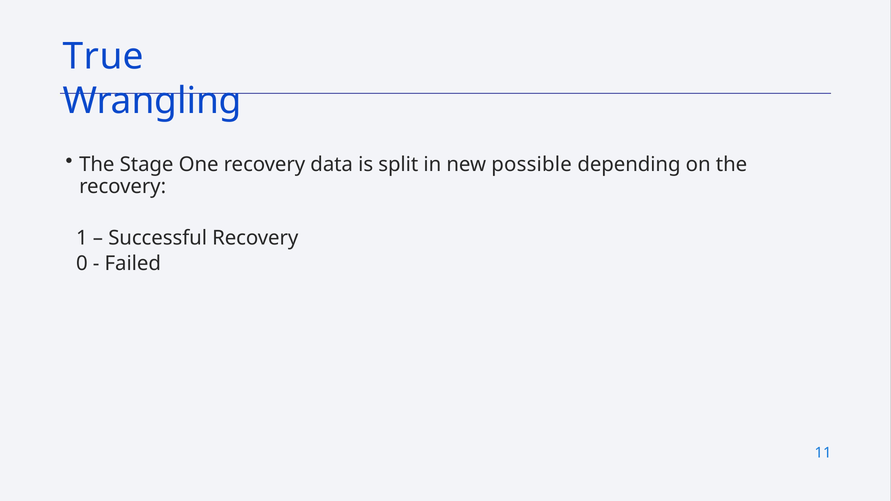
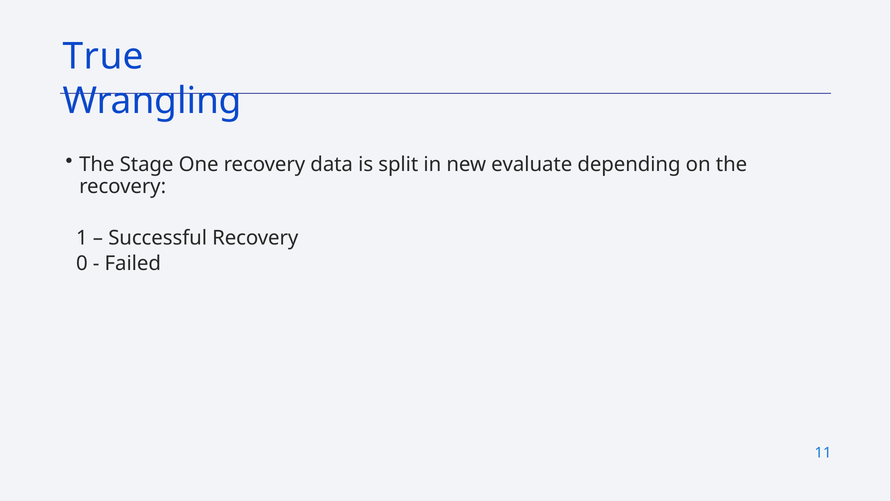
possible: possible -> evaluate
